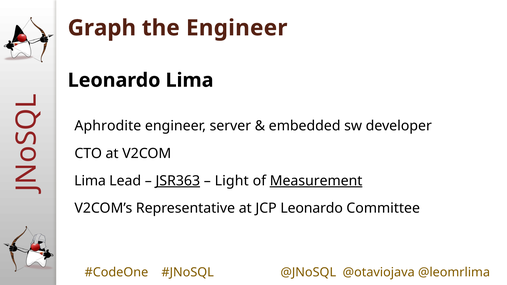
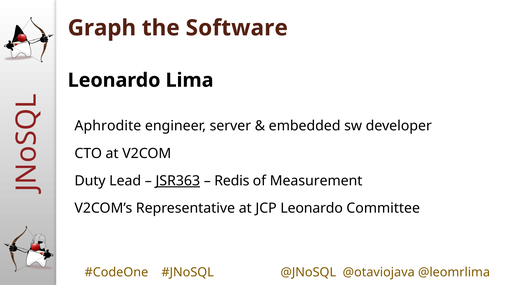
the Engineer: Engineer -> Software
Lima at (90, 181): Lima -> Duty
Light: Light -> Redis
Measurement underline: present -> none
